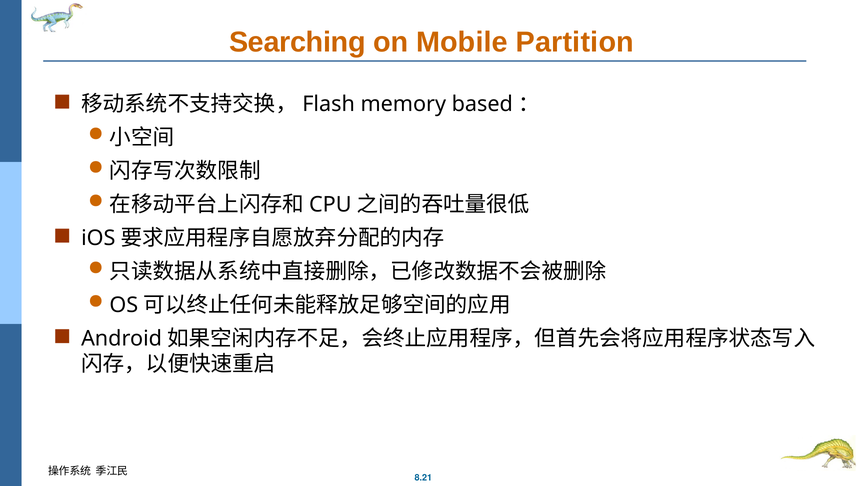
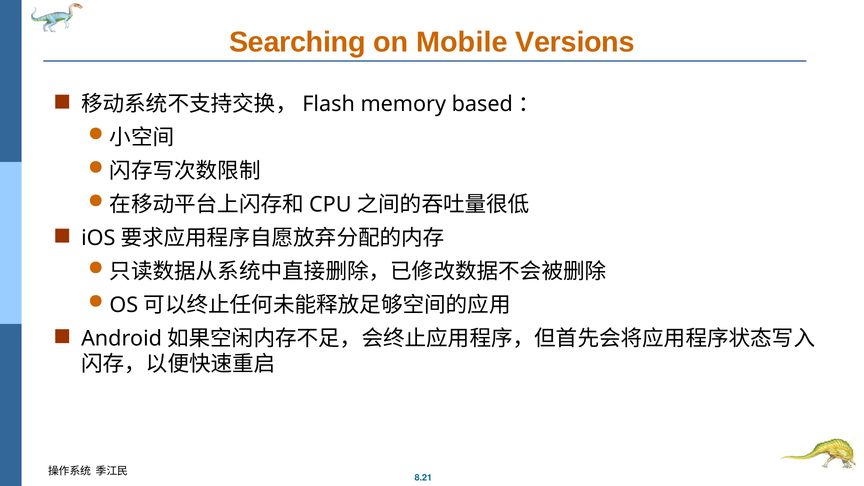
Partition: Partition -> Versions
